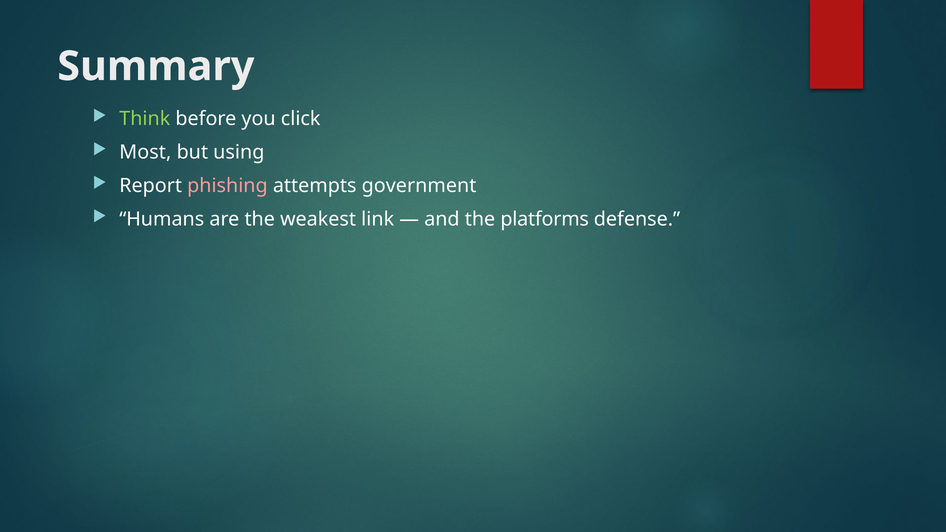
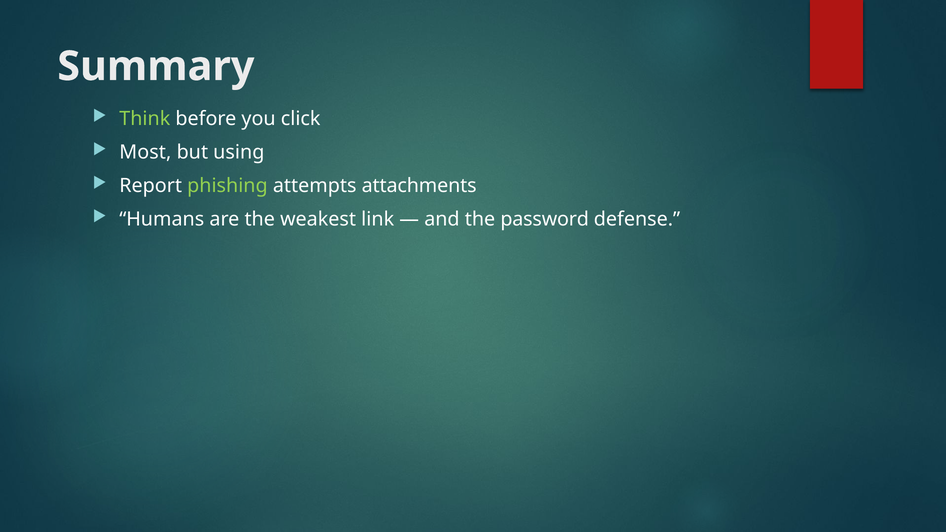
phishing colour: pink -> light green
government: government -> attachments
platforms: platforms -> password
